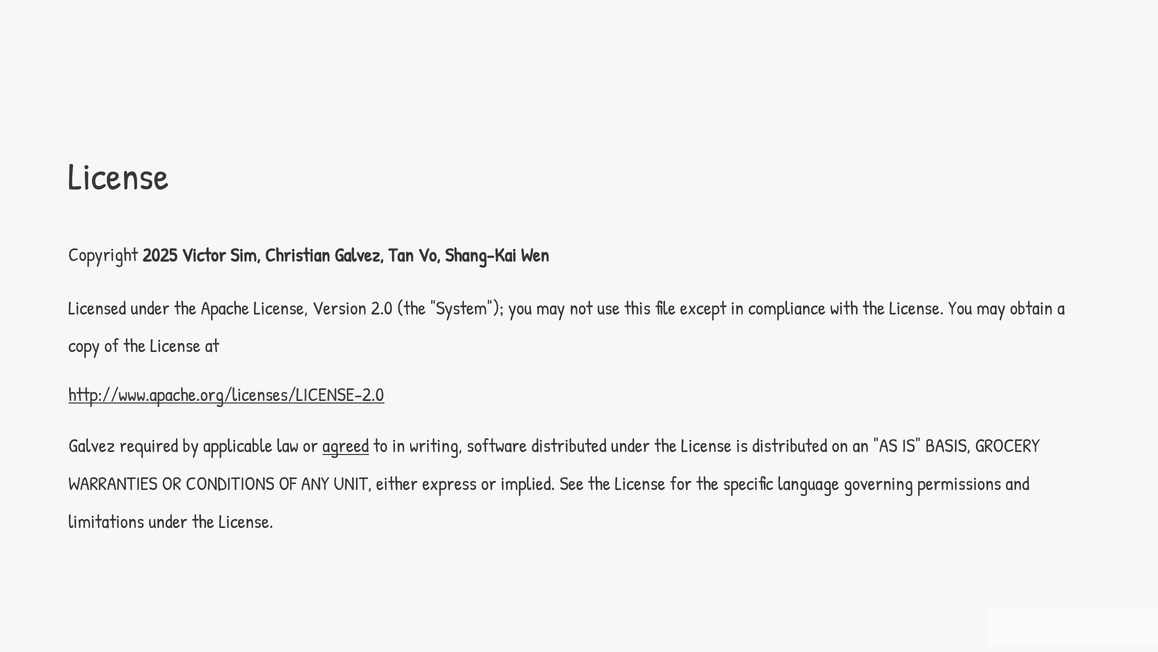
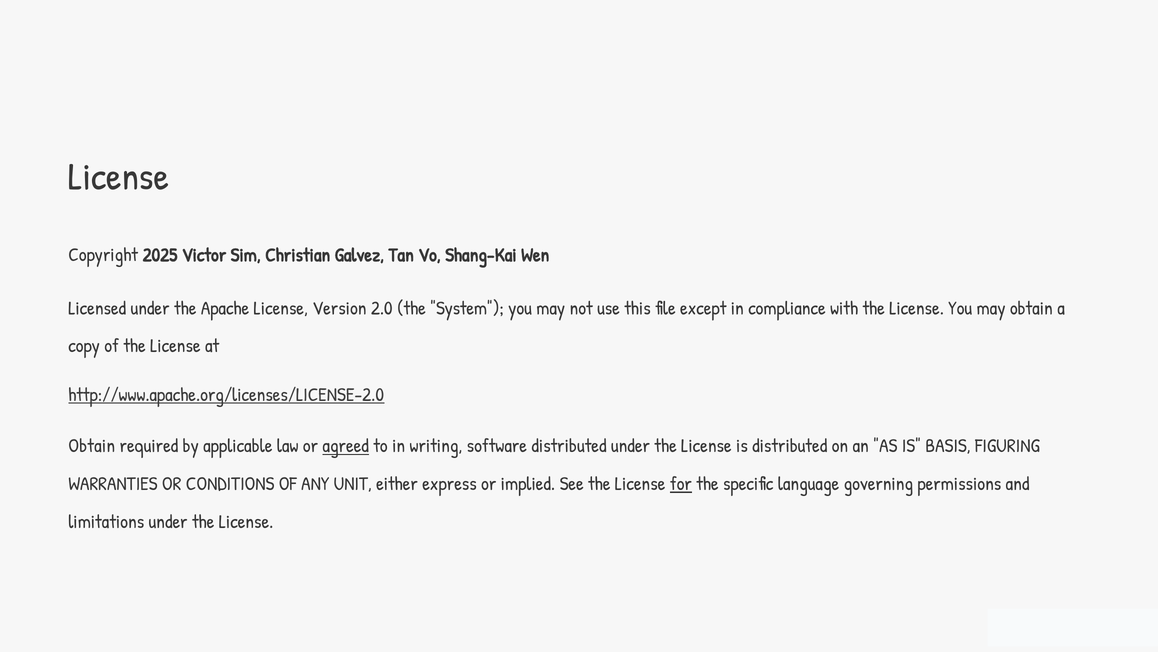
Galvez at (92, 446): Galvez -> Obtain
GROCERY: GROCERY -> FIGURING
for underline: none -> present
